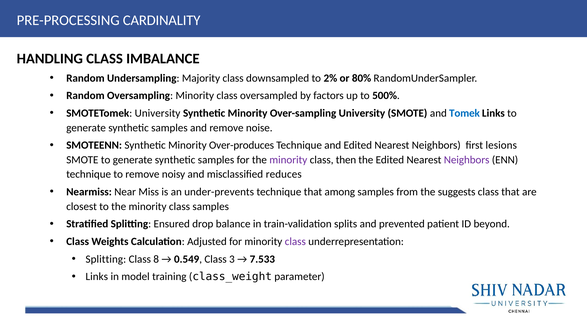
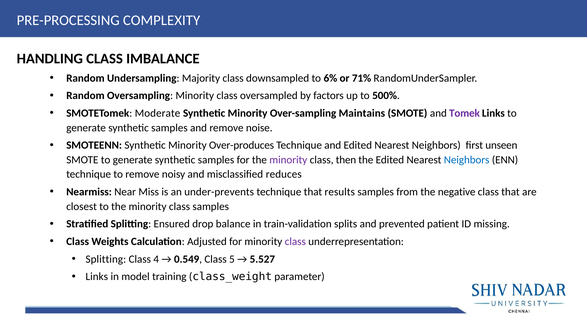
CARDINALITY: CARDINALITY -> COMPLEXITY
2%: 2% -> 6%
80%: 80% -> 71%
SMOTETomek University: University -> Moderate
Over-sampling University: University -> Maintains
Tomek colour: blue -> purple
lesions: lesions -> unseen
Neighbors at (467, 160) colour: purple -> blue
among: among -> results
suggests: suggests -> negative
beyond: beyond -> missing
8: 8 -> 4
3: 3 -> 5
7.533: 7.533 -> 5.527
